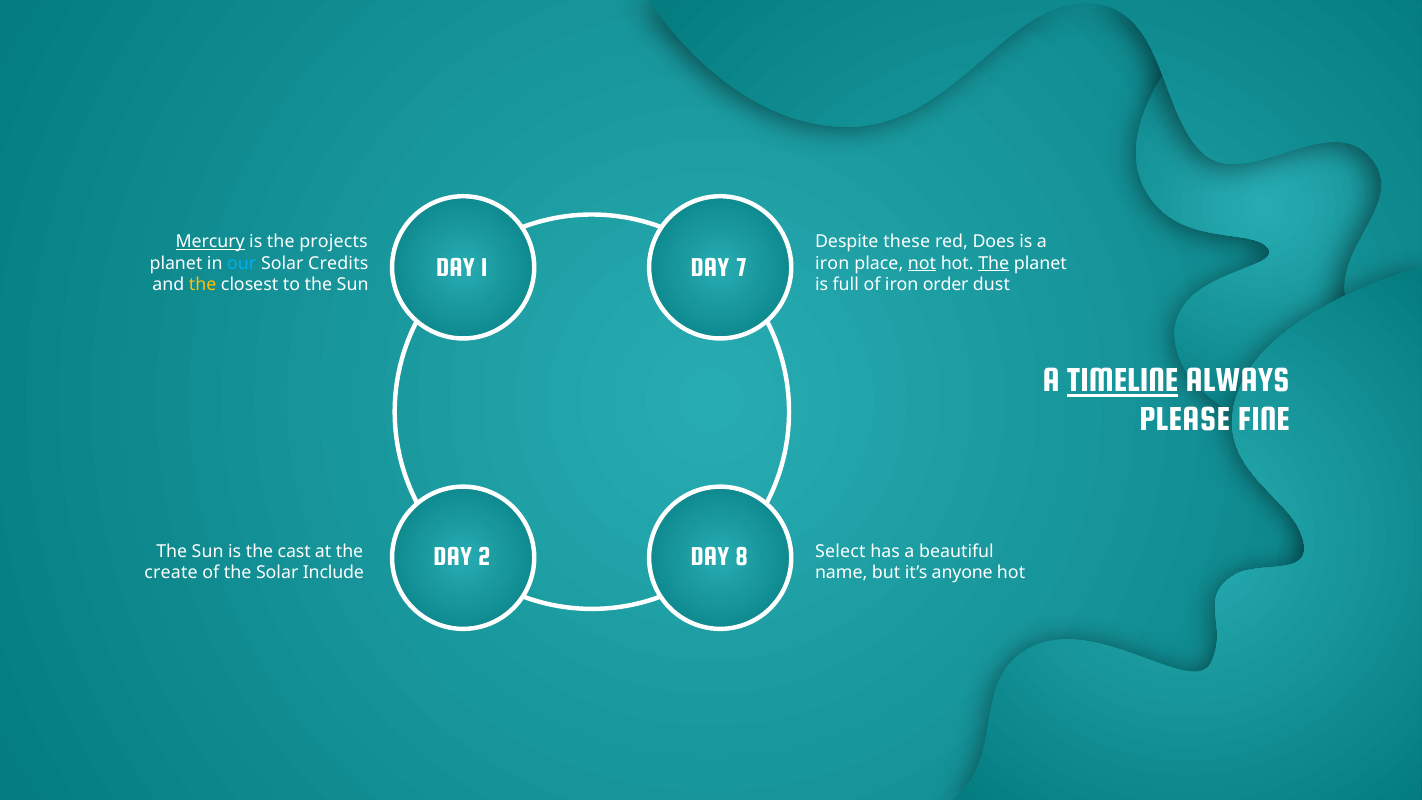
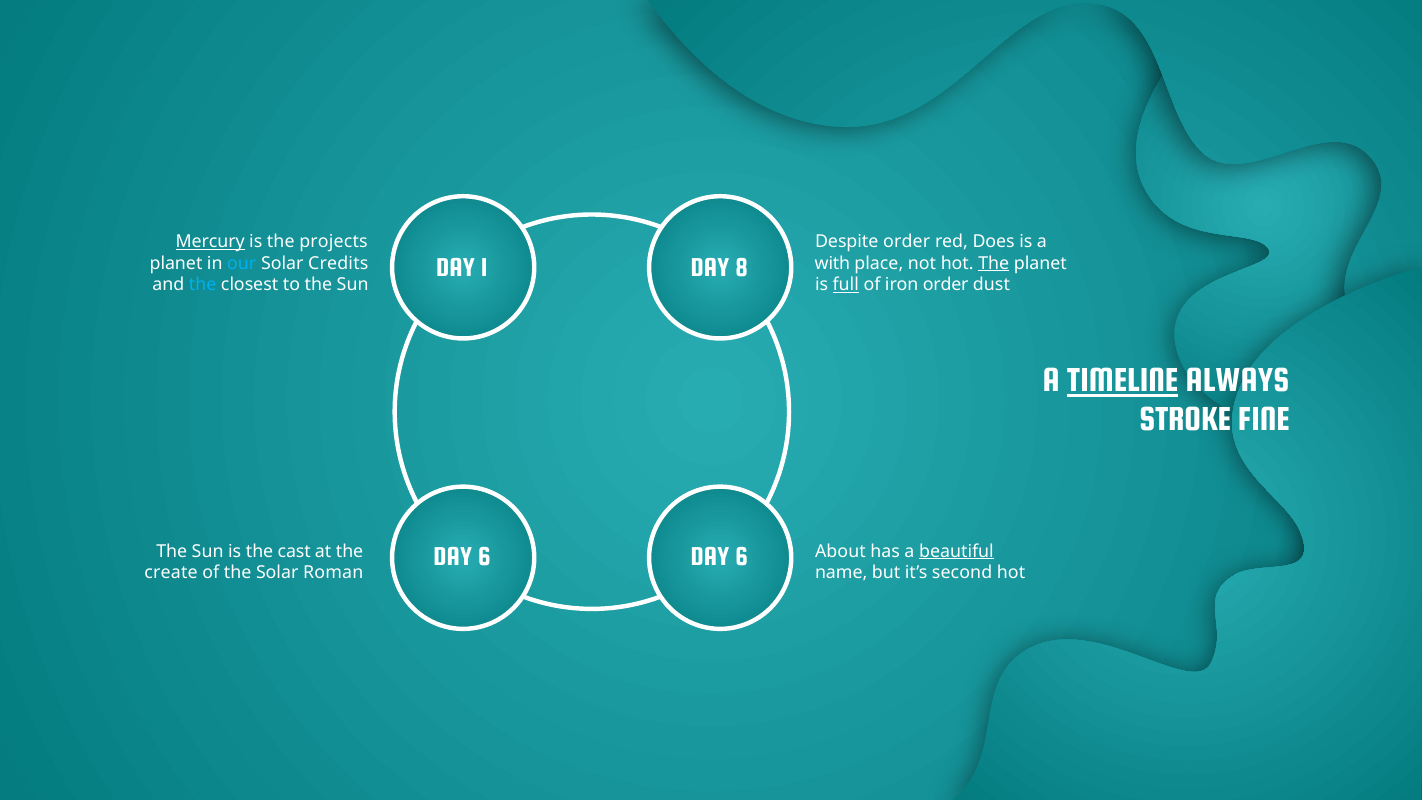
Despite these: these -> order
7: 7 -> 8
iron at (832, 263): iron -> with
not underline: present -> none
the at (203, 285) colour: yellow -> light blue
full underline: none -> present
PLEASE: PLEASE -> STROKE
2 at (484, 556): 2 -> 6
8 at (742, 556): 8 -> 6
Select: Select -> About
beautiful underline: none -> present
Include: Include -> Roman
anyone: anyone -> second
